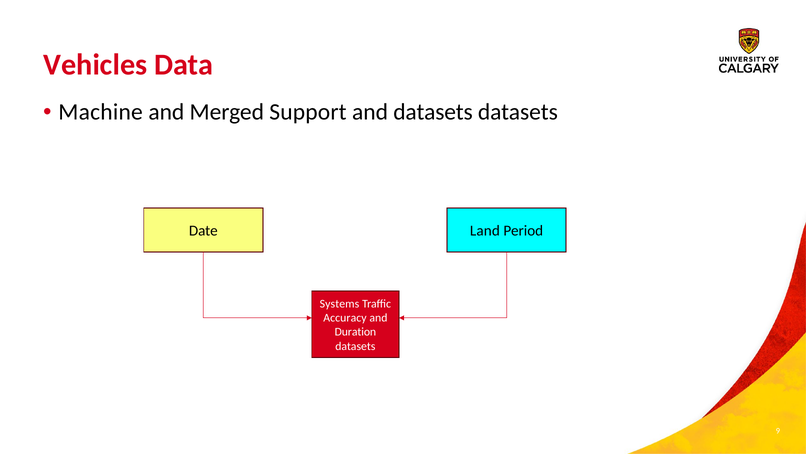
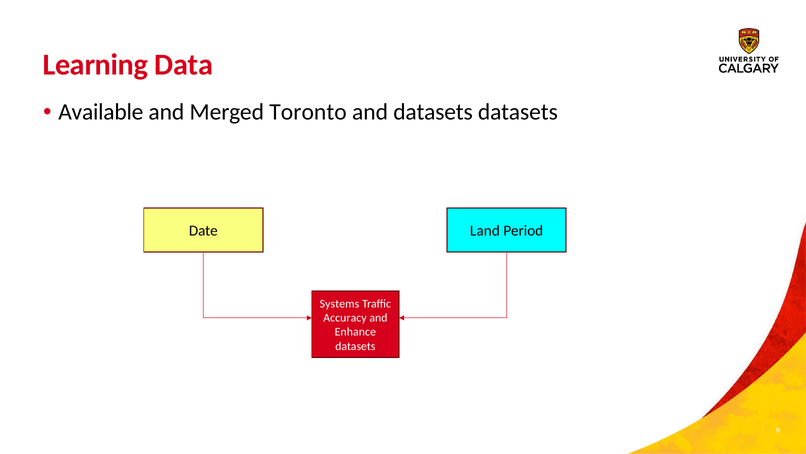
Vehicles: Vehicles -> Learning
Machine: Machine -> Available
Support: Support -> Toronto
Duration: Duration -> Enhance
